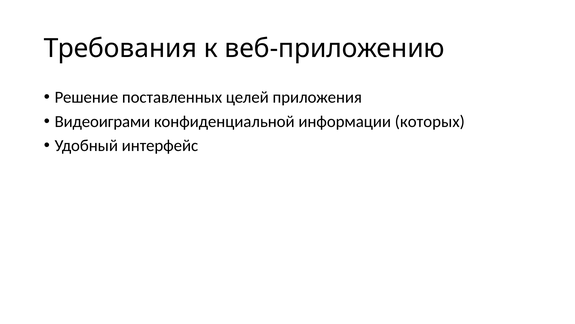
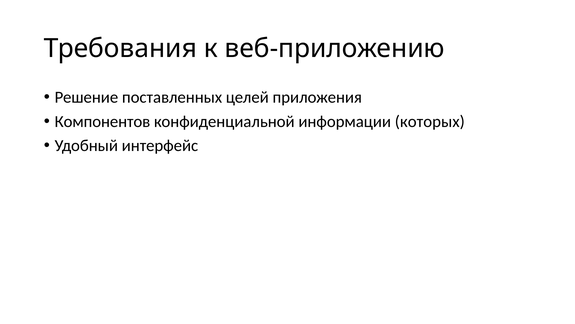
Видеоиграми: Видеоиграми -> Компонентов
